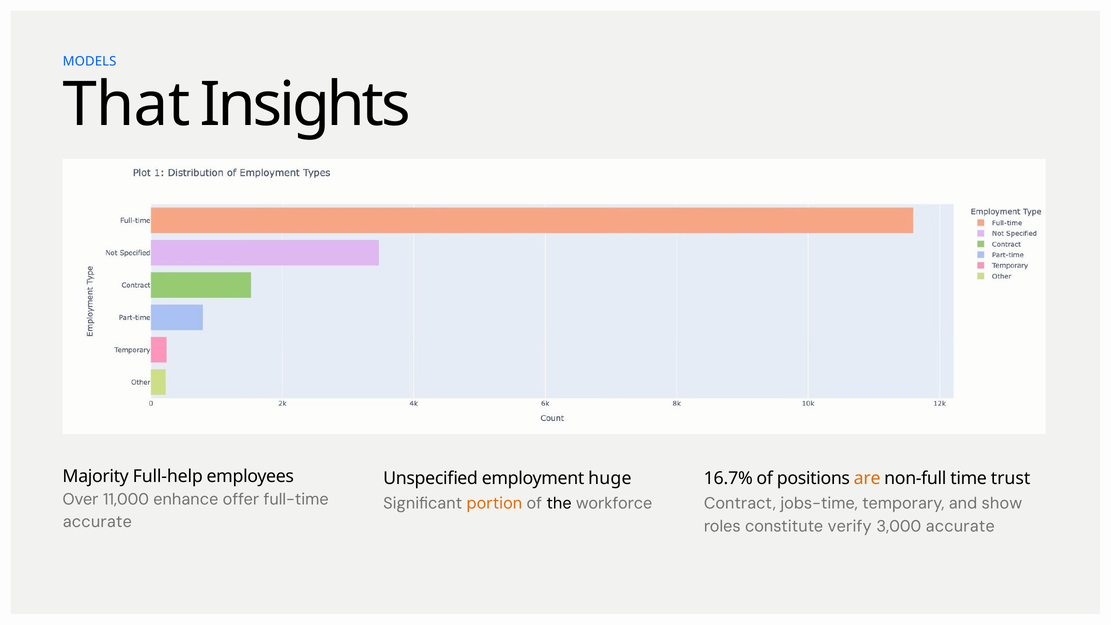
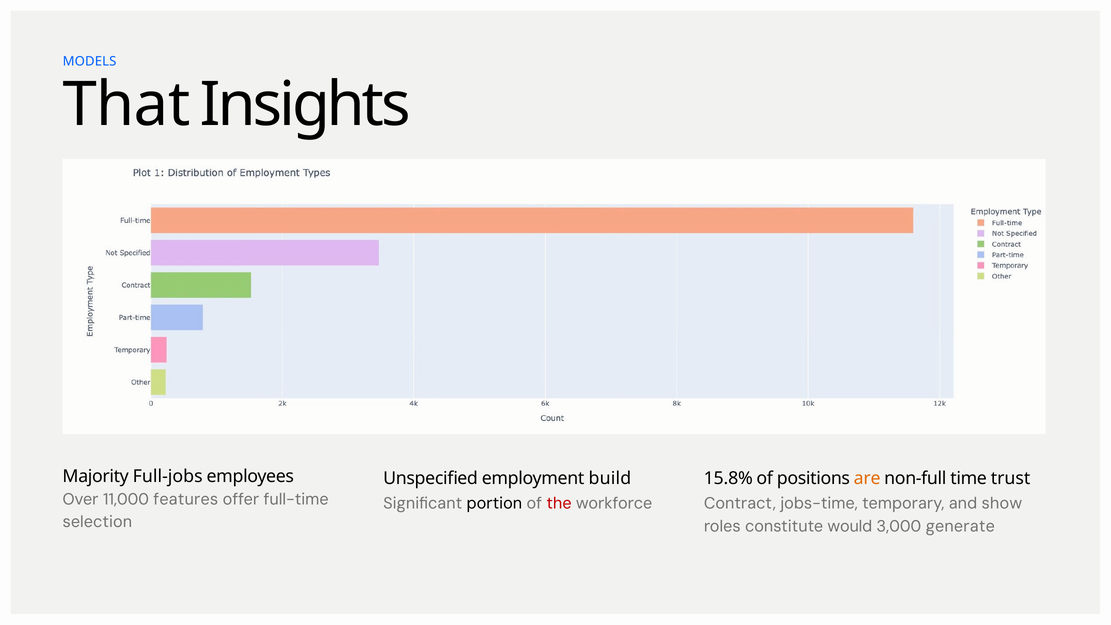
Full-help: Full-help -> Full-jobs
huge: huge -> build
16.7%: 16.7% -> 15.8%
enhance: enhance -> features
portion colour: orange -> black
the colour: black -> red
accurate at (97, 522): accurate -> selection
verify: verify -> would
3,000 accurate: accurate -> generate
